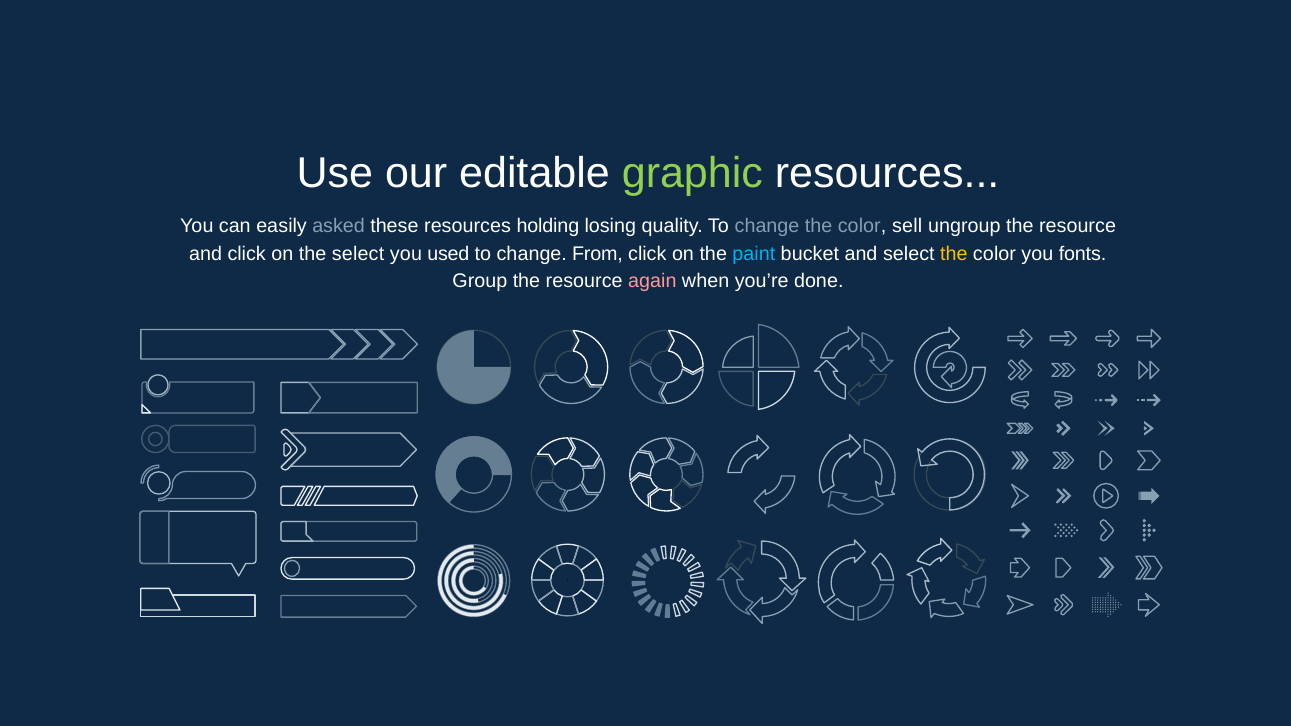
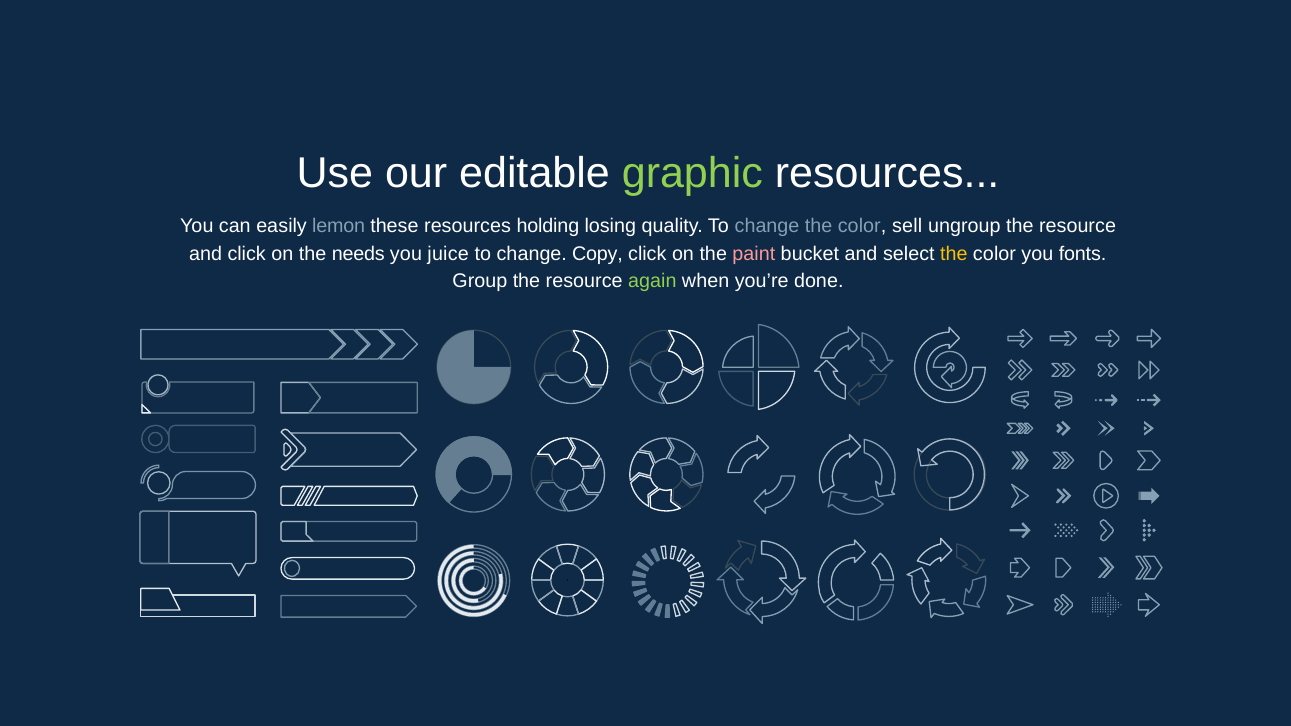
asked: asked -> lemon
the select: select -> needs
used: used -> juice
From: From -> Copy
paint colour: light blue -> pink
again colour: pink -> light green
